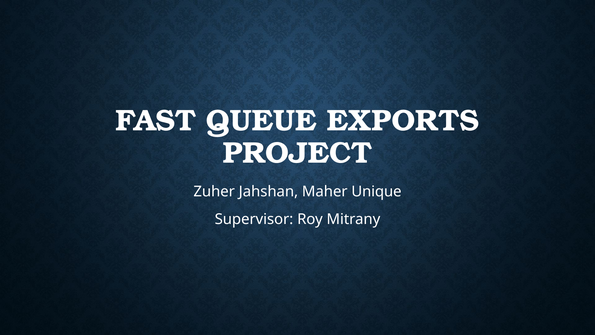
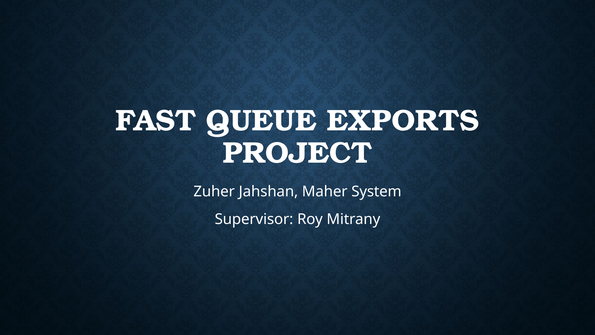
Unique: Unique -> System
